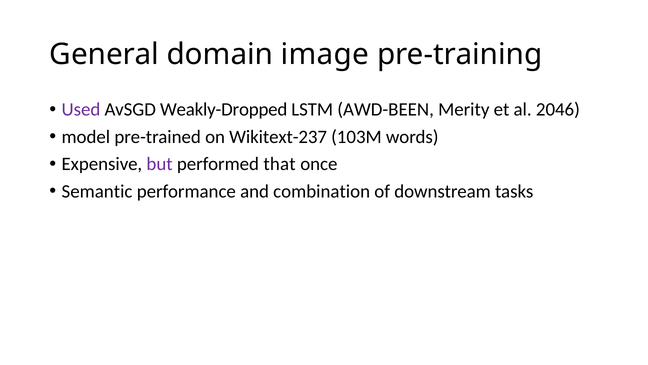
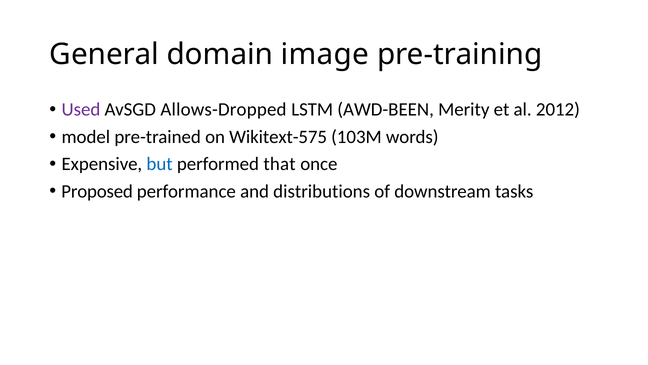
Weakly-Dropped: Weakly-Dropped -> Allows-Dropped
2046: 2046 -> 2012
Wikitext-237: Wikitext-237 -> Wikitext-575
but colour: purple -> blue
Semantic: Semantic -> Proposed
combination: combination -> distributions
